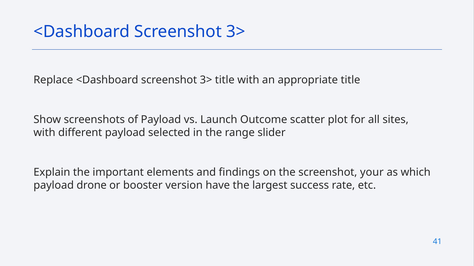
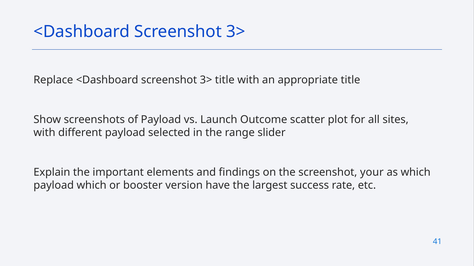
payload drone: drone -> which
